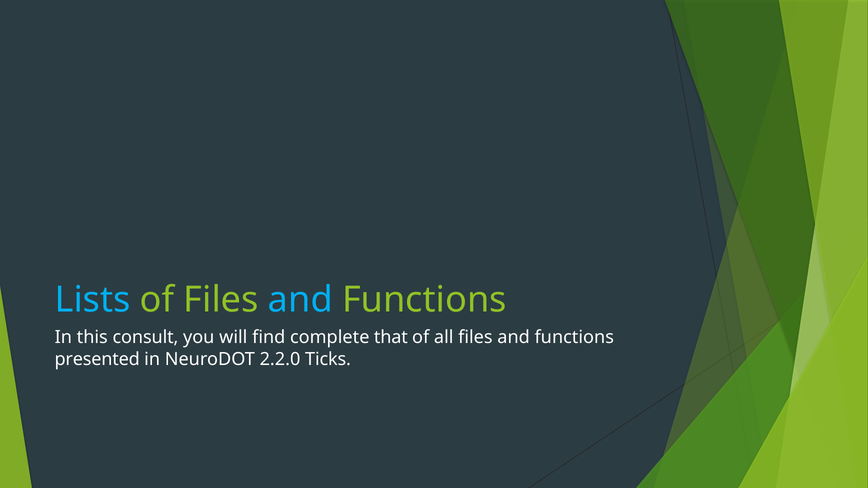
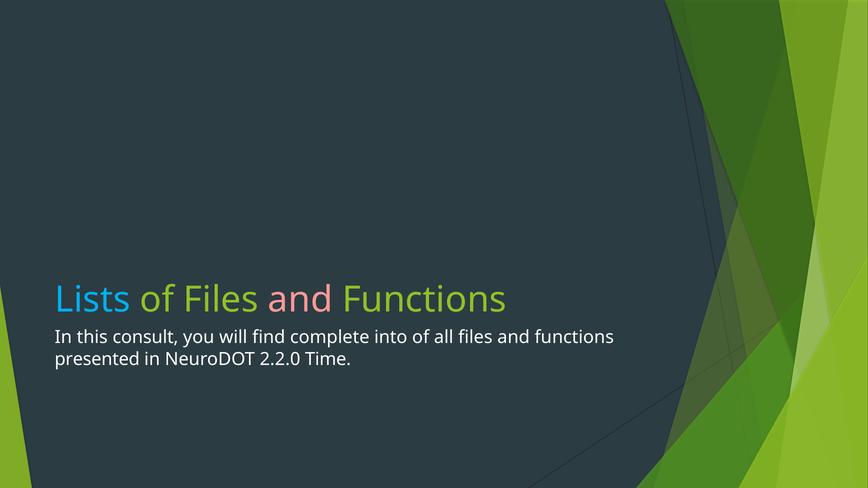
and at (300, 300) colour: light blue -> pink
that: that -> into
Ticks: Ticks -> Time
